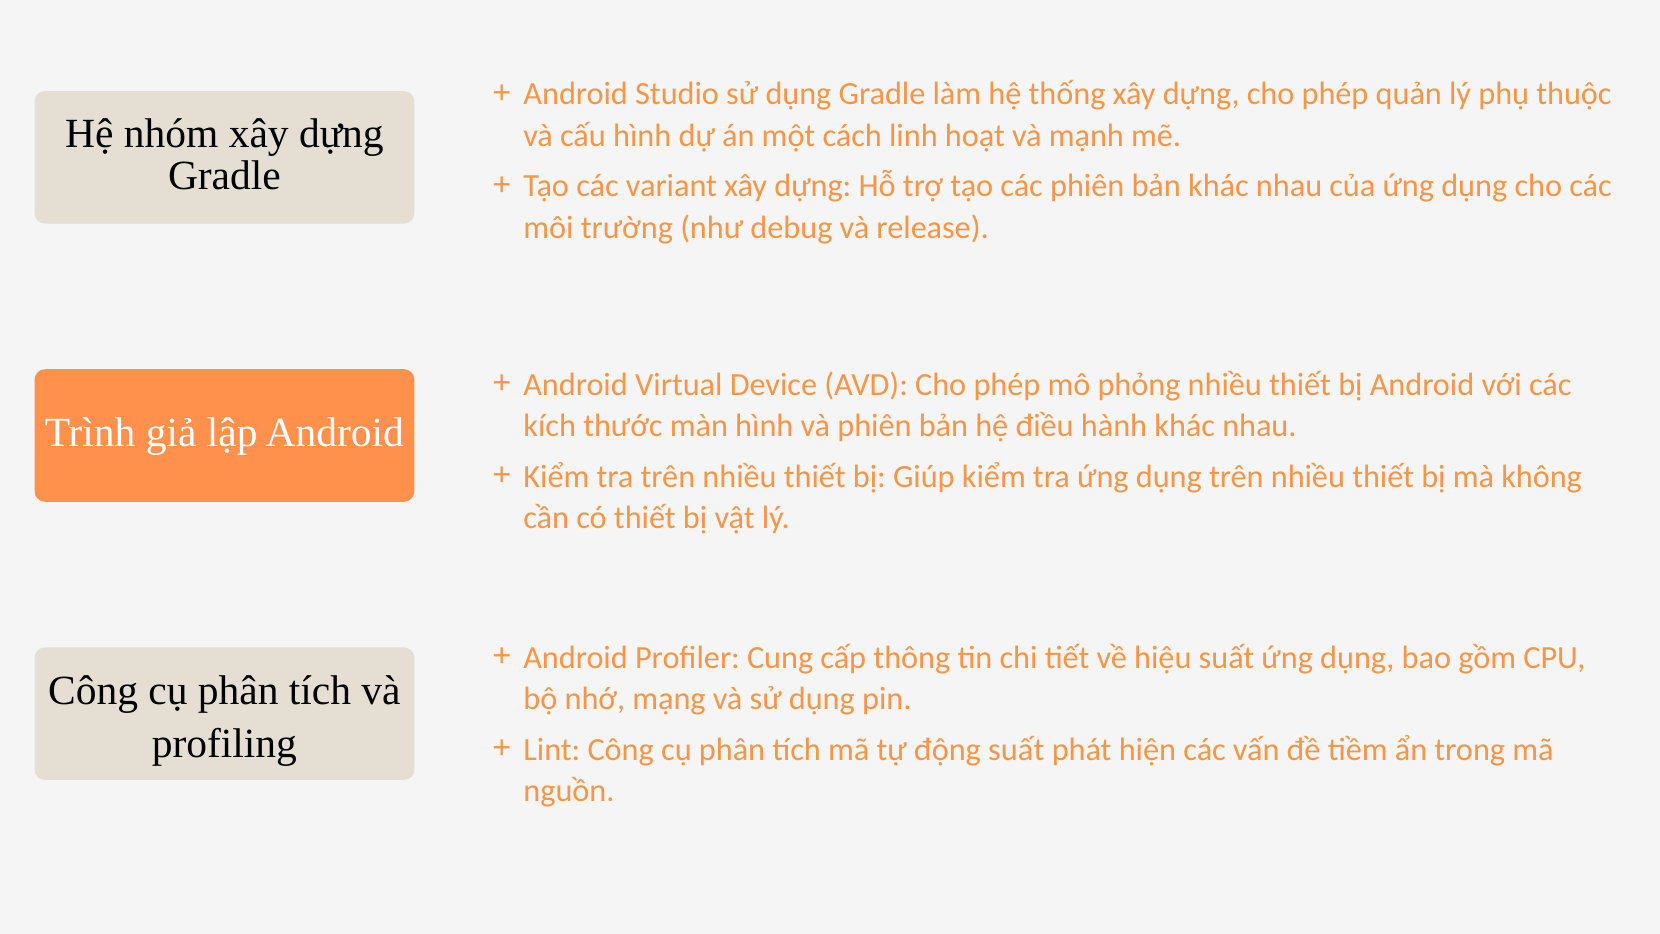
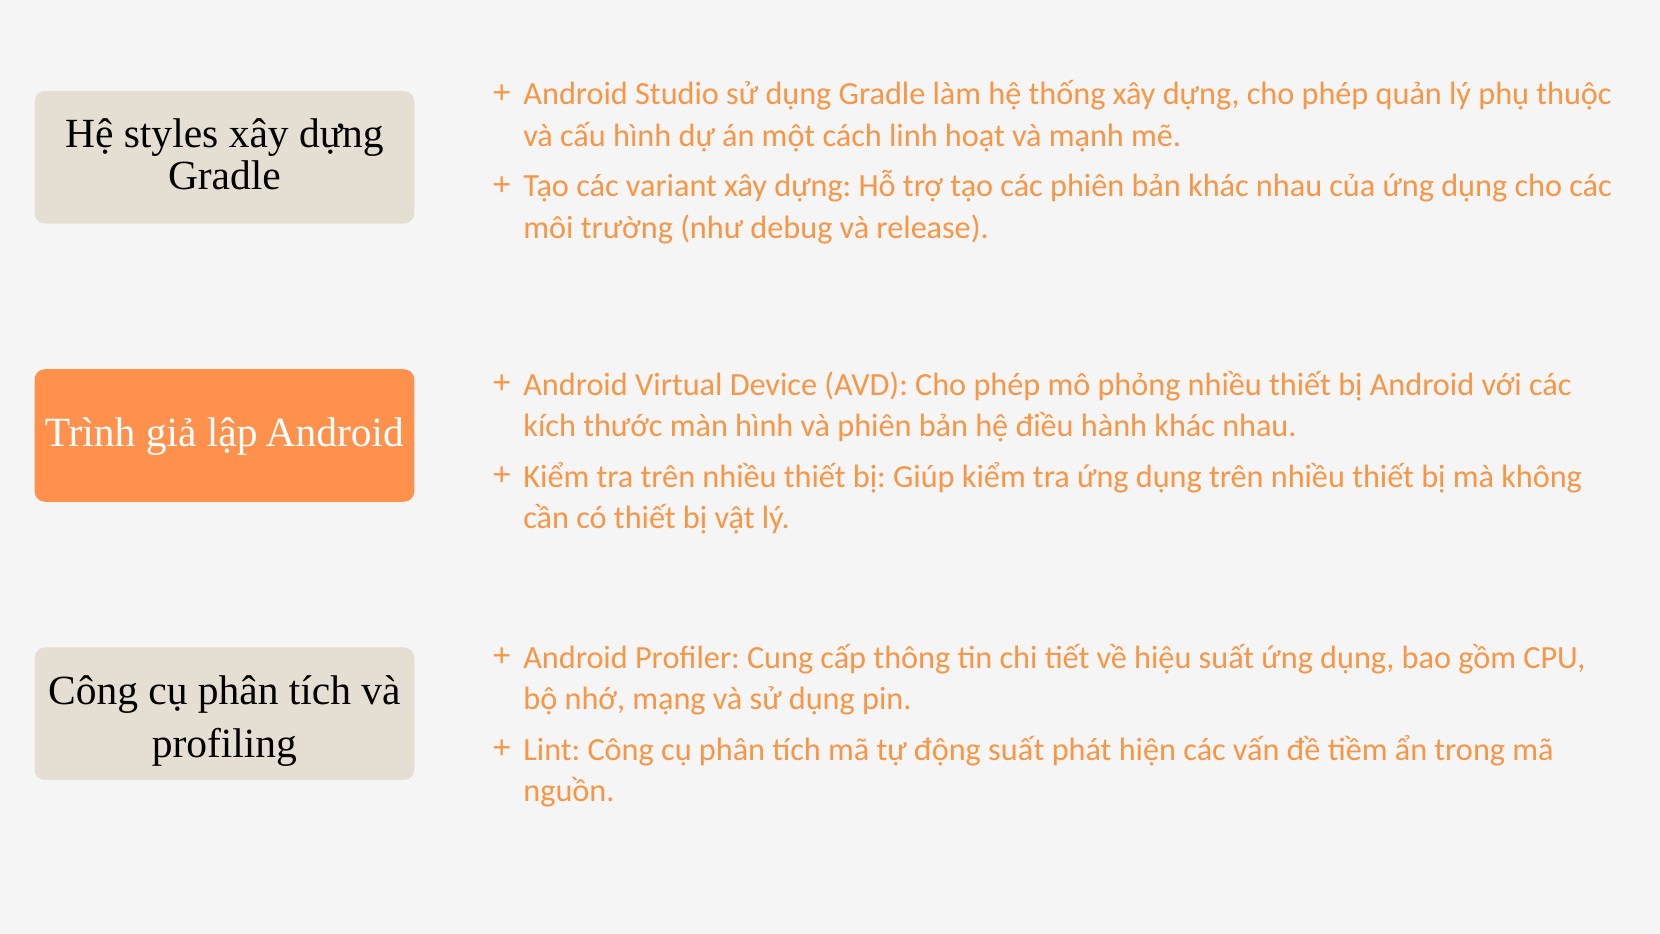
nhóm: nhóm -> styles
